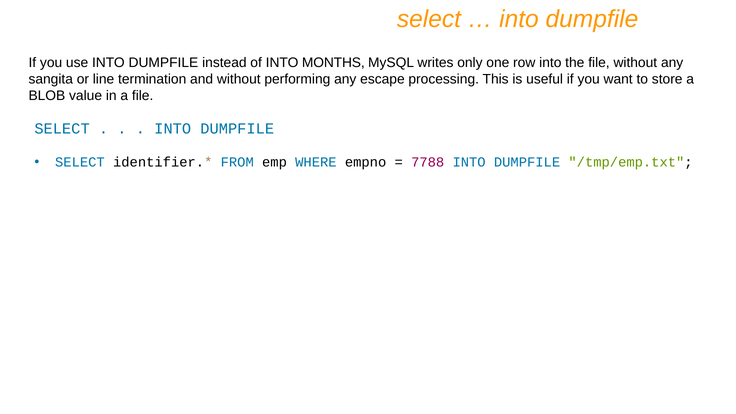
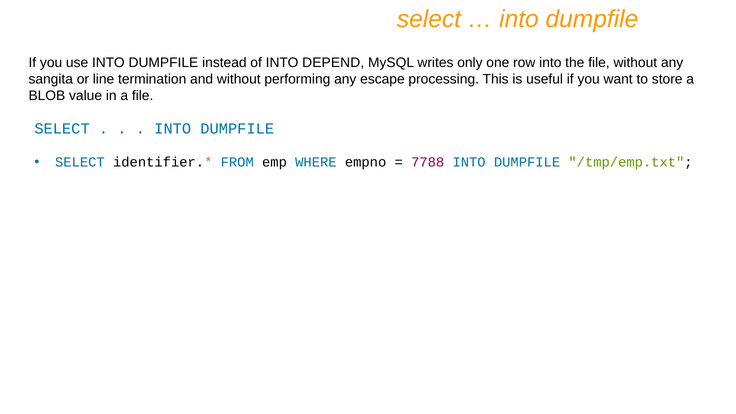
MONTHS: MONTHS -> DEPEND
